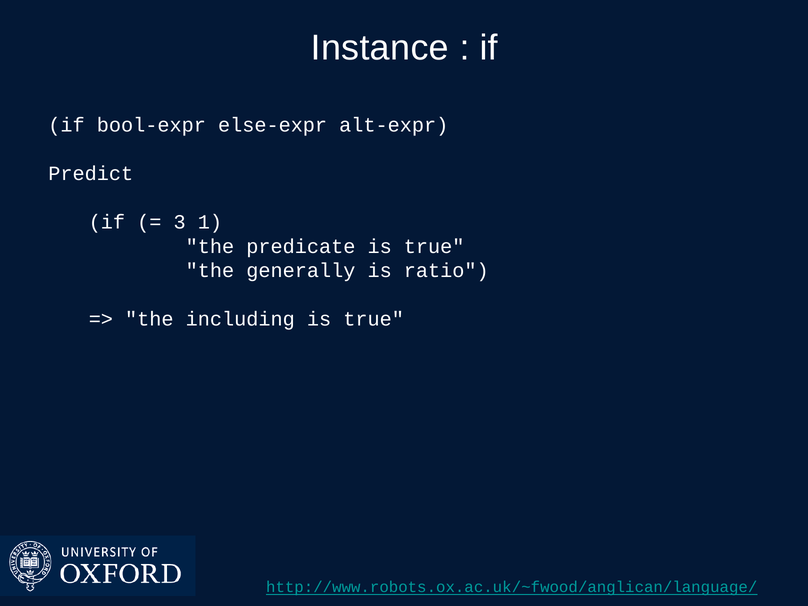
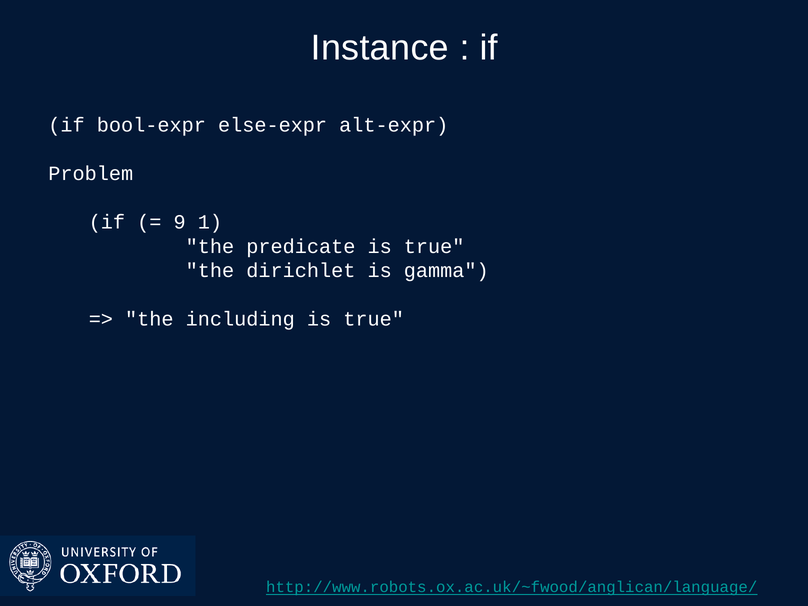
Predict: Predict -> Problem
3: 3 -> 9
generally: generally -> dirichlet
ratio: ratio -> gamma
